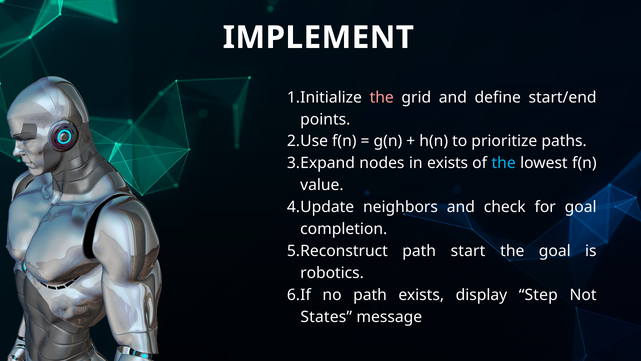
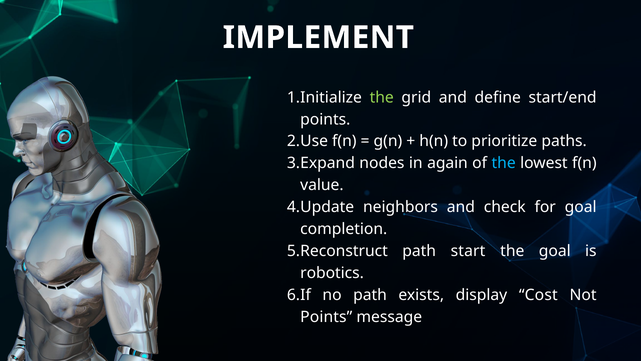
the at (382, 97) colour: pink -> light green
in exists: exists -> again
Step: Step -> Cost
States at (326, 317): States -> Points
